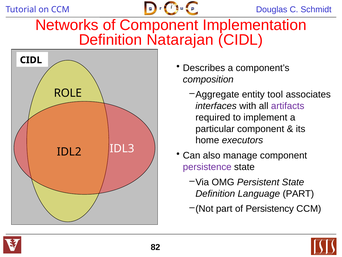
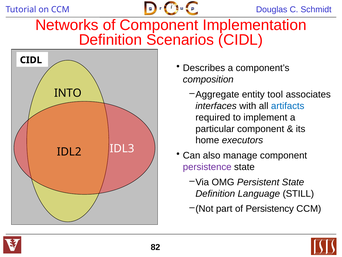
Natarajan: Natarajan -> Scenarios
ROLE: ROLE -> INTO
artifacts colour: purple -> blue
Language PART: PART -> STILL
